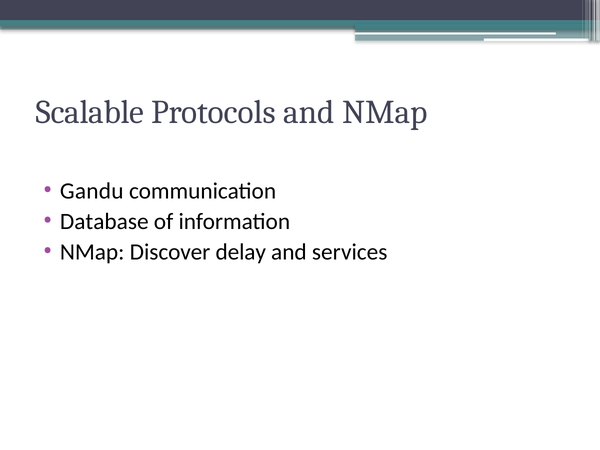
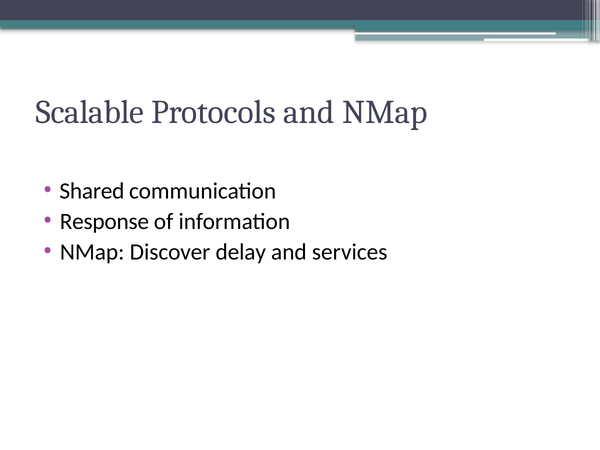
Gandu: Gandu -> Shared
Database: Database -> Response
